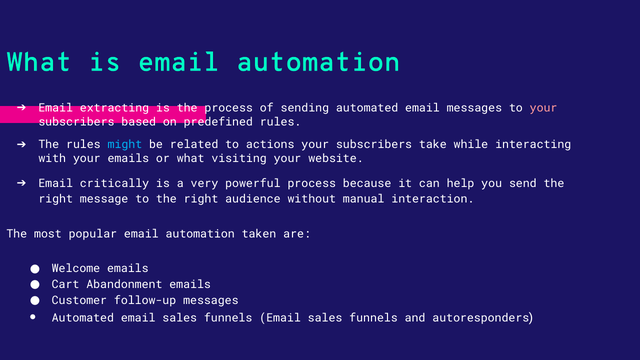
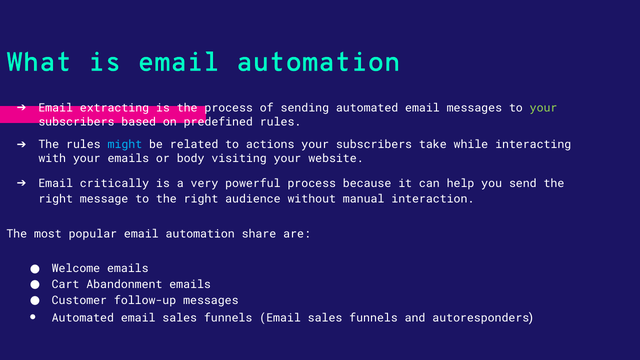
your at (544, 108) colour: pink -> light green
or what: what -> body
taken: taken -> share
